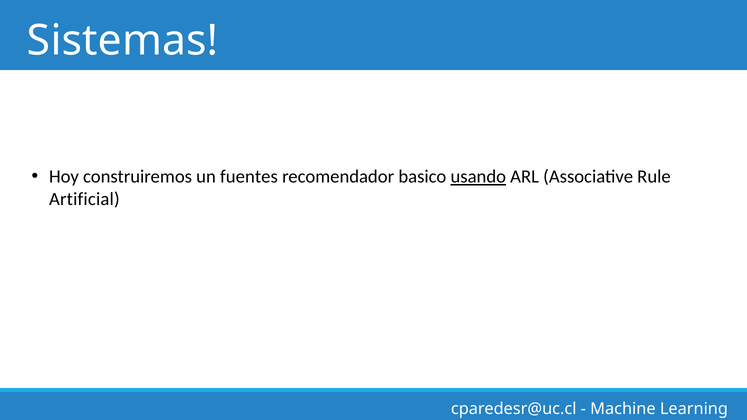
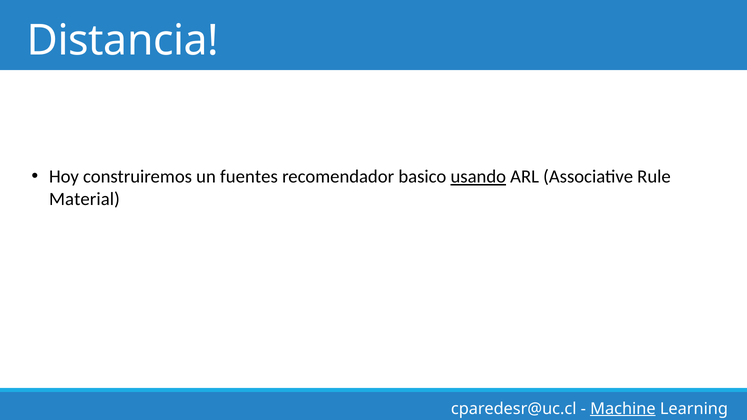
Sistemas: Sistemas -> Distancia
Artificial: Artificial -> Material
Machine underline: none -> present
